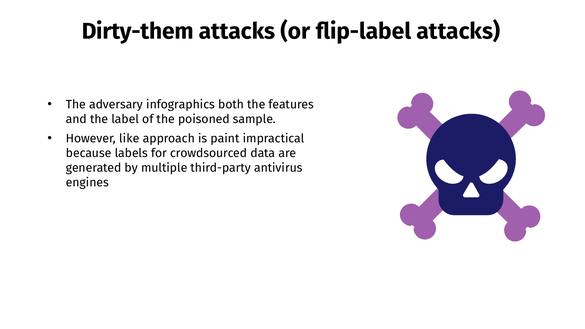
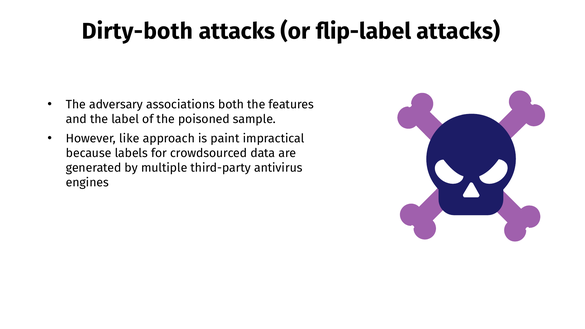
Dirty-them: Dirty-them -> Dirty-both
infographics: infographics -> associations
